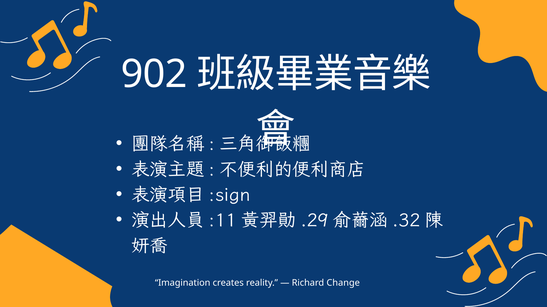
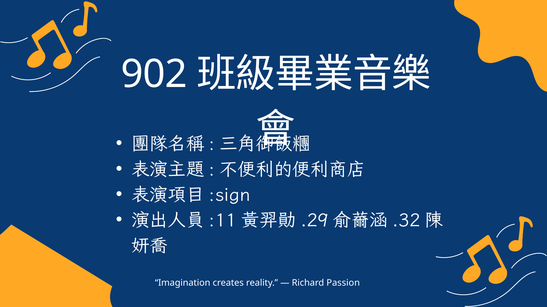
Change: Change -> Passion
